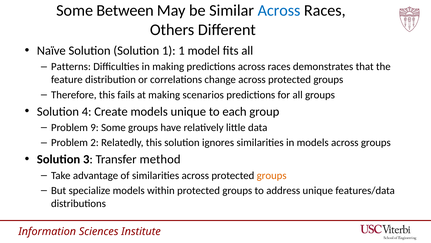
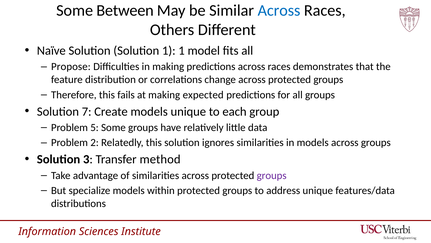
Patterns: Patterns -> Propose
scenarios: scenarios -> expected
4: 4 -> 7
9: 9 -> 5
groups at (272, 175) colour: orange -> purple
